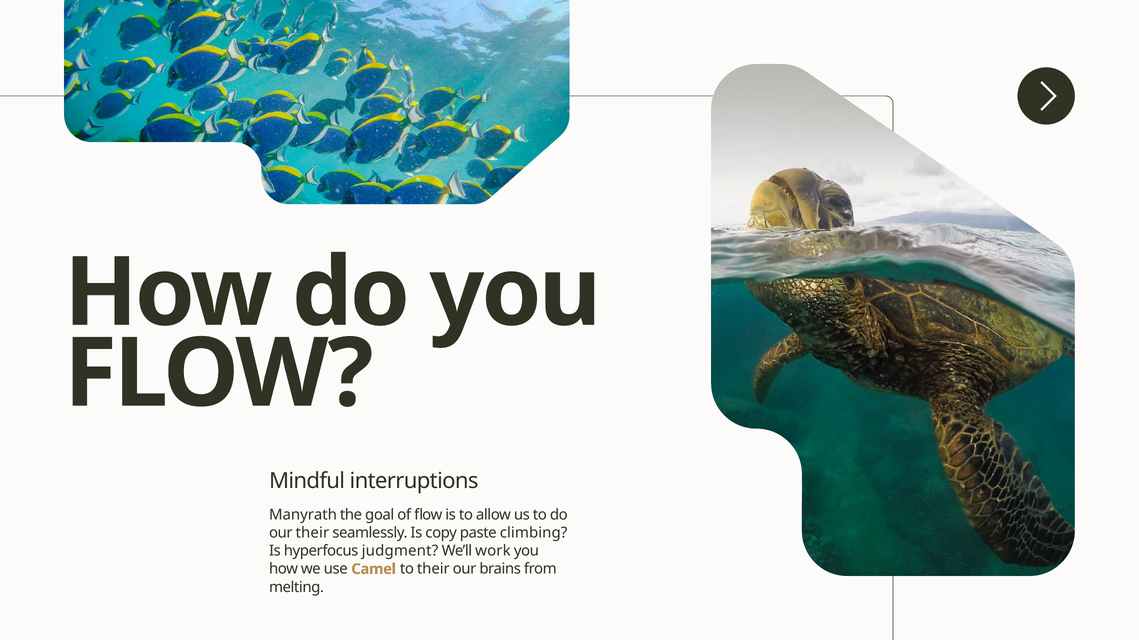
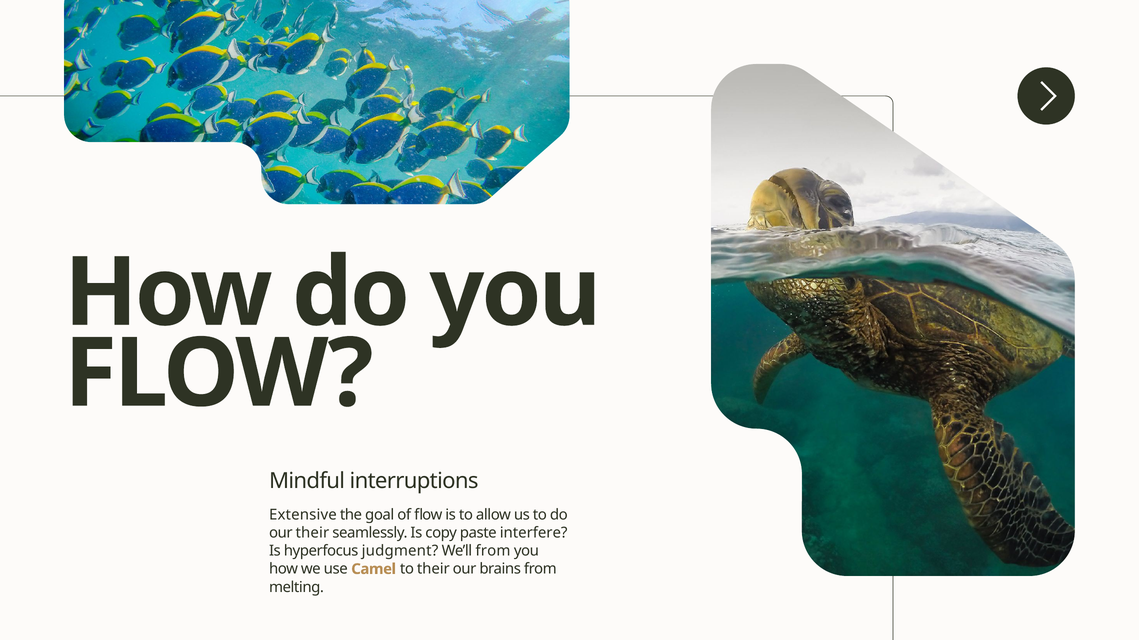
Manyrath: Manyrath -> Extensive
climbing: climbing -> interfere
We’ll work: work -> from
